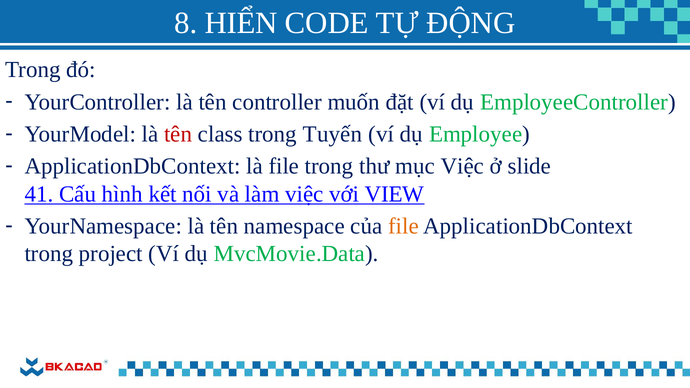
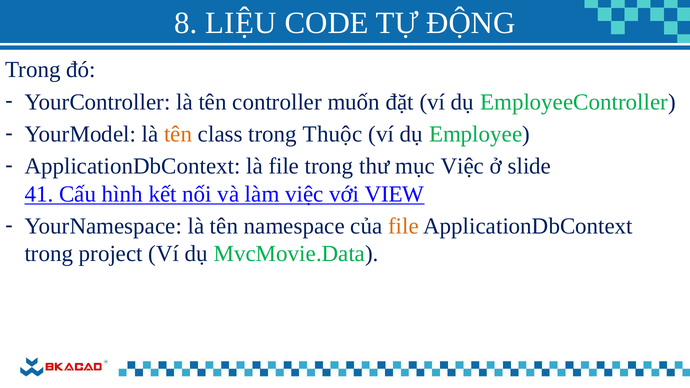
HIỂN: HIỂN -> LIỆU
tên at (178, 134) colour: red -> orange
Tuyến: Tuyến -> Thuộc
